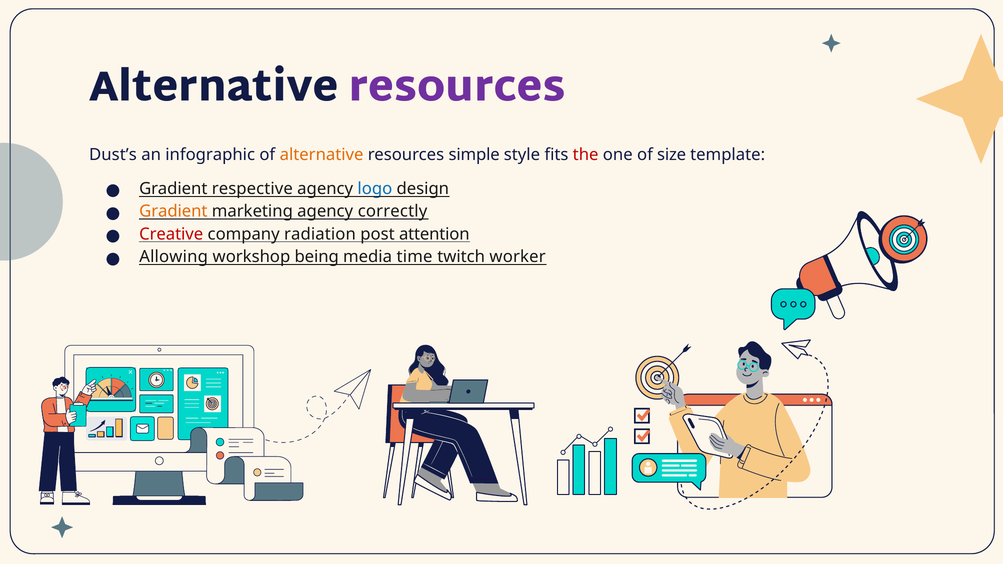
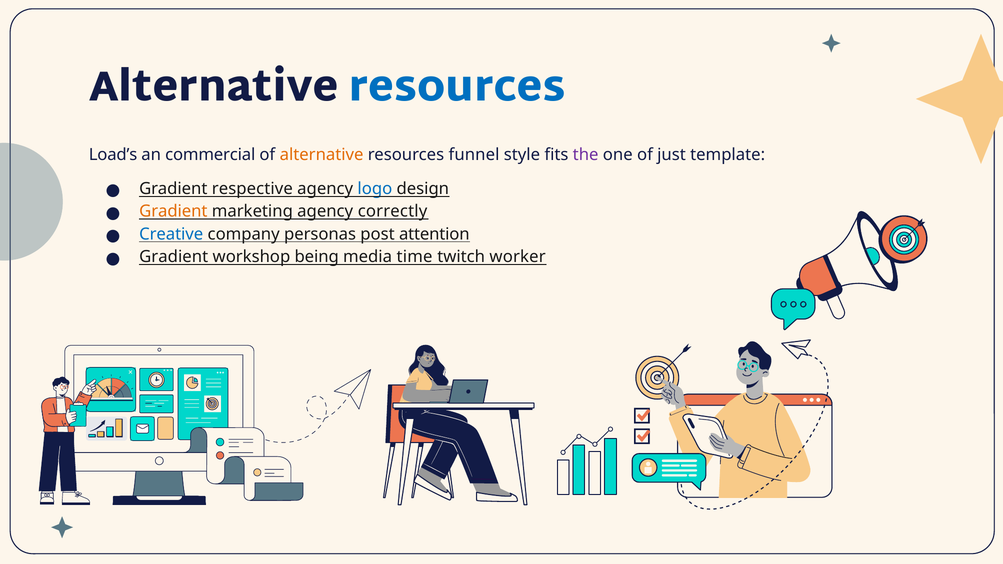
resources at (457, 87) colour: purple -> blue
Dust’s: Dust’s -> Load’s
infographic: infographic -> commercial
simple: simple -> funnel
the colour: red -> purple
size: size -> just
Creative colour: red -> blue
radiation: radiation -> personas
Allowing at (174, 257): Allowing -> Gradient
